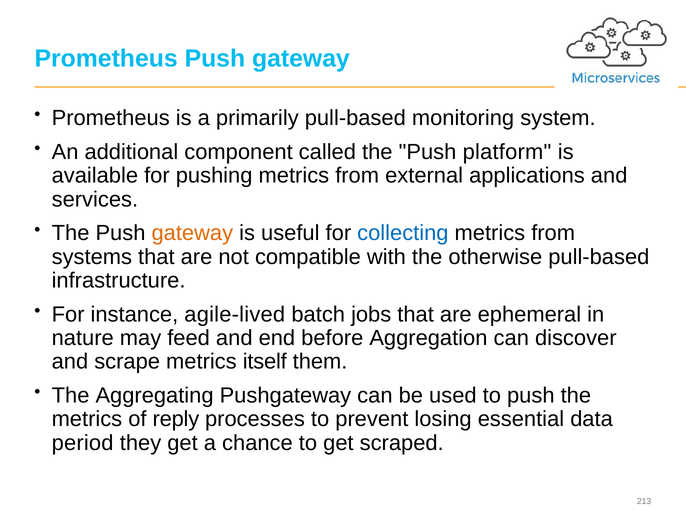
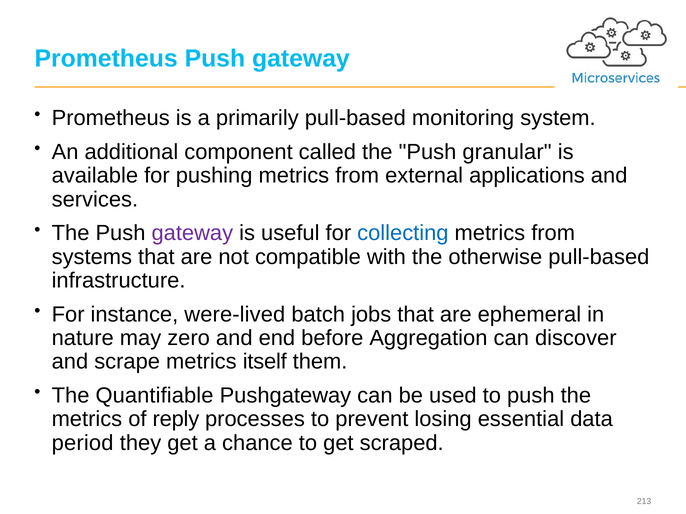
platform: platform -> granular
gateway at (192, 233) colour: orange -> purple
agile-lived: agile-lived -> were-lived
feed: feed -> zero
Aggregating: Aggregating -> Quantifiable
